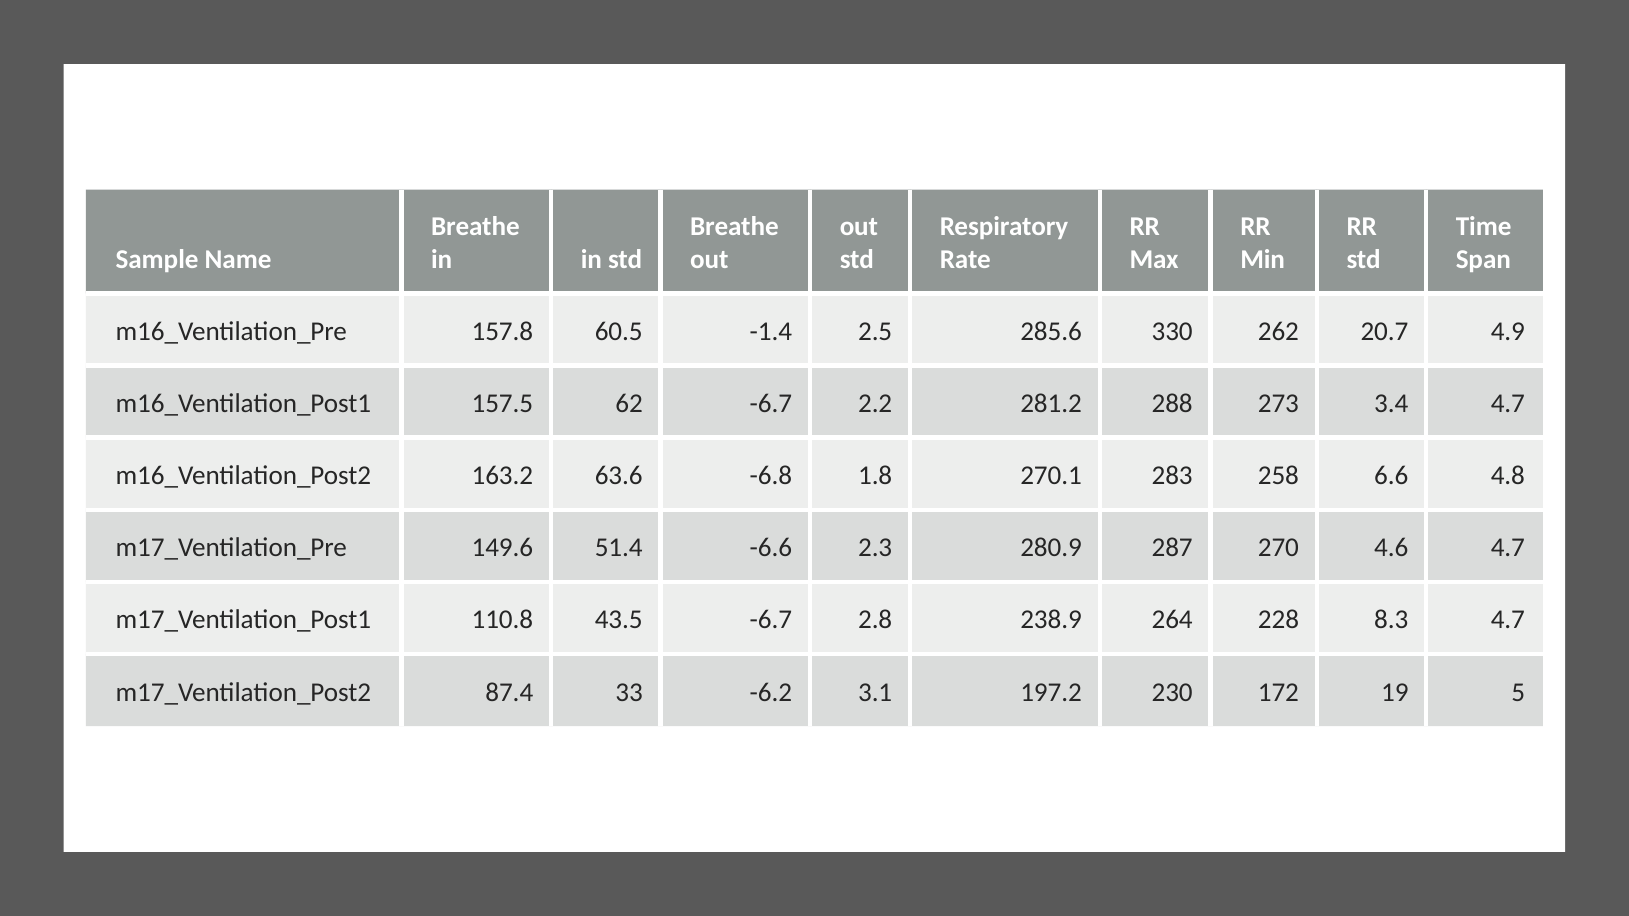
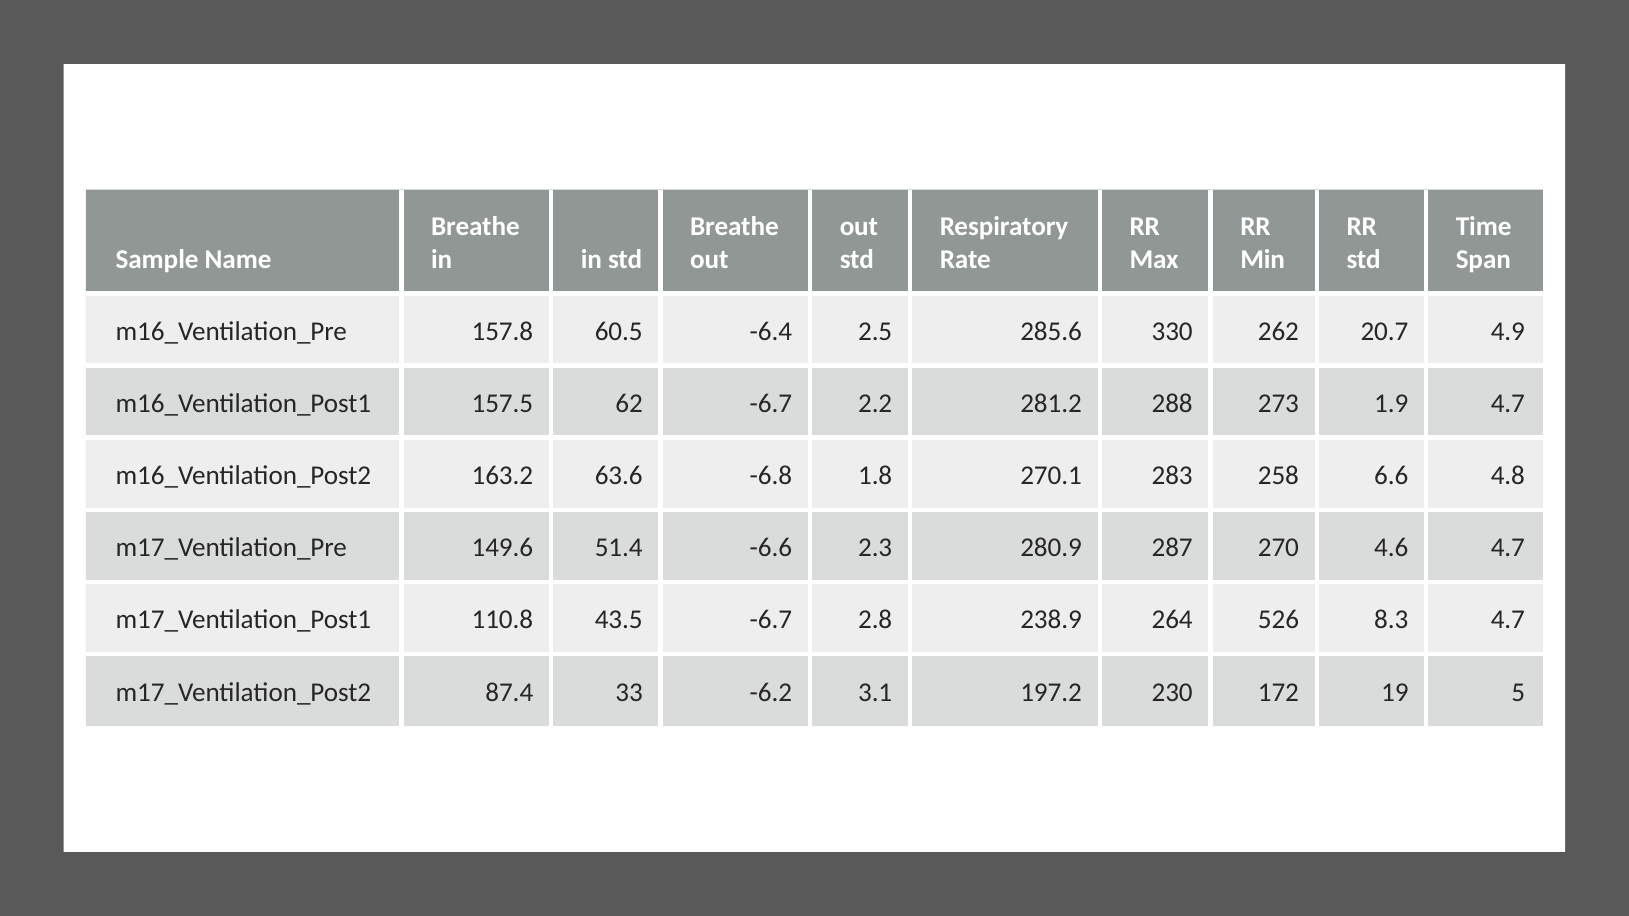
-1.4: -1.4 -> -6.4
3.4: 3.4 -> 1.9
228: 228 -> 526
